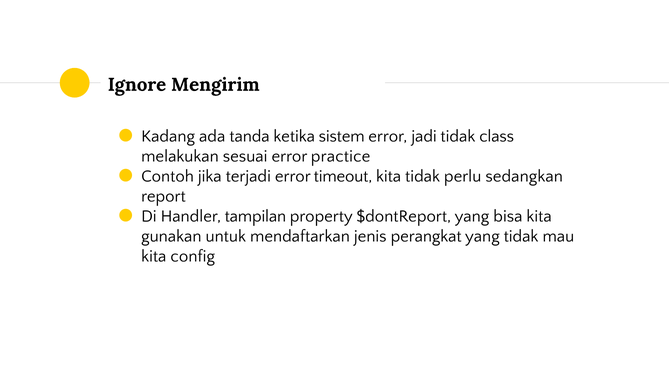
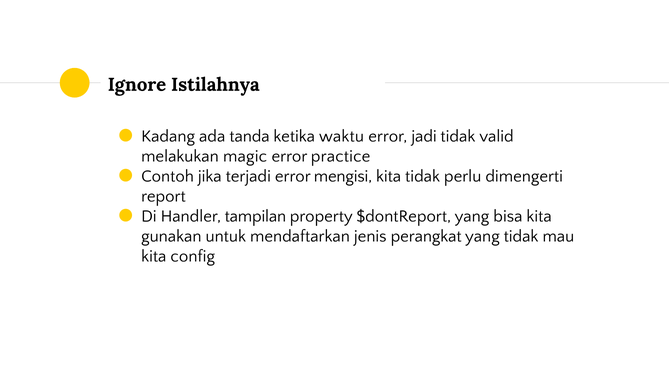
Mengirim: Mengirim -> Istilahnya
sistem: sistem -> waktu
class: class -> valid
sesuai: sesuai -> magic
timeout: timeout -> mengisi
sedangkan: sedangkan -> dimengerti
